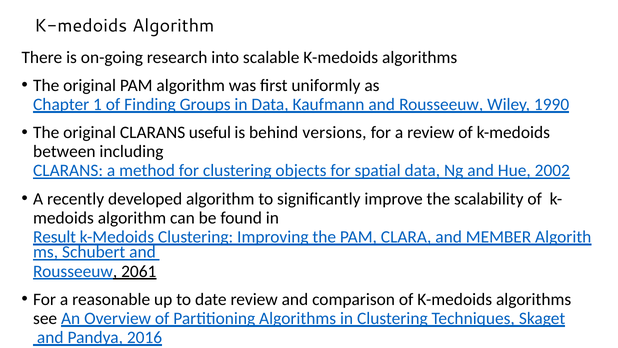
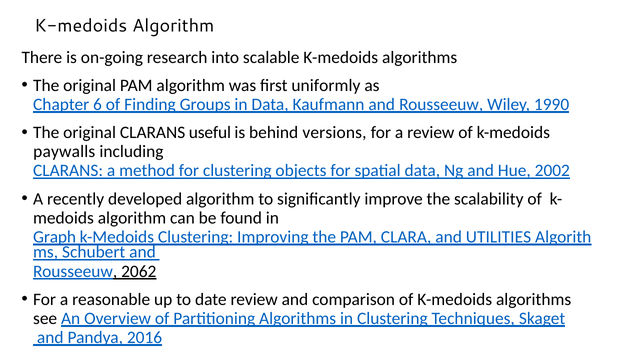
1: 1 -> 6
between: between -> paywalls
Result: Result -> Graph
MEMBER: MEMBER -> UTILITIES
2061: 2061 -> 2062
